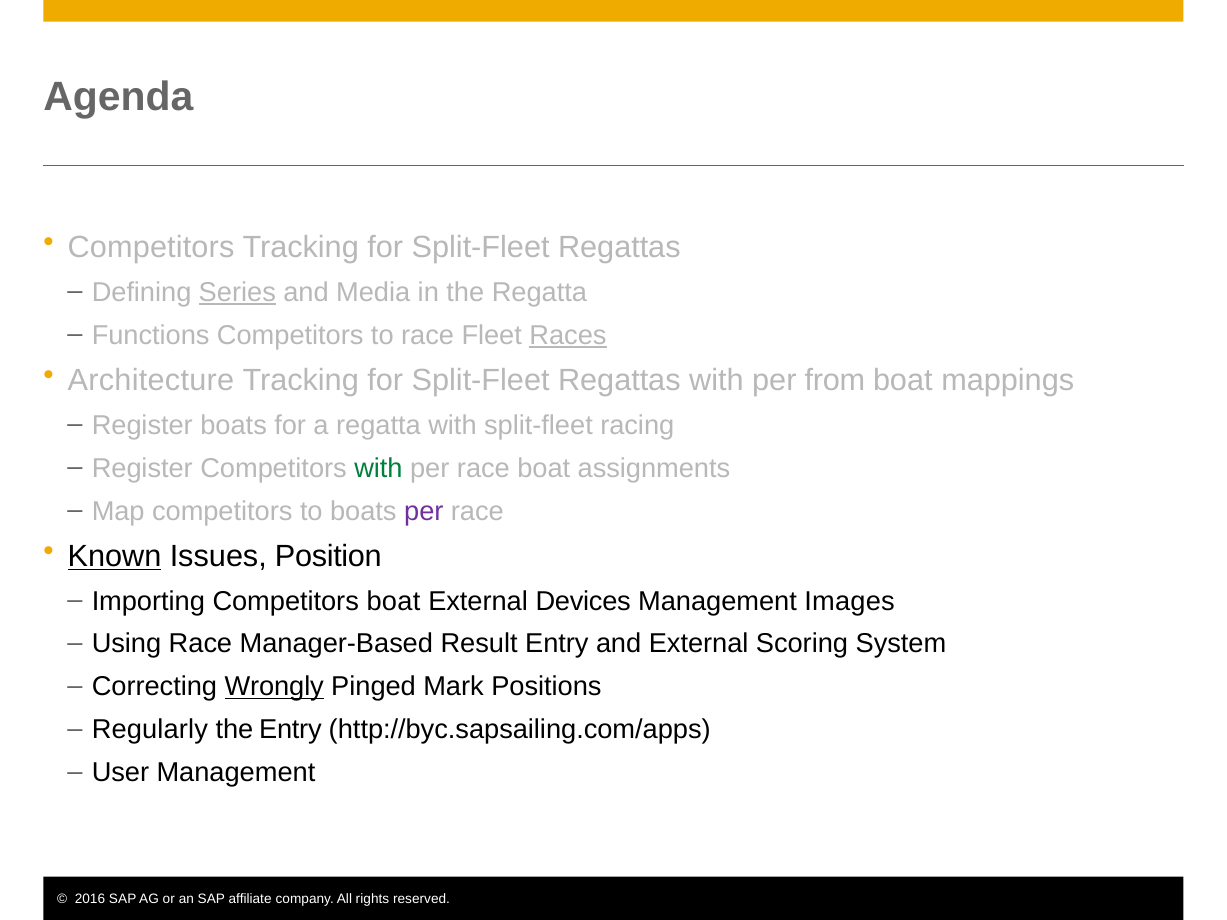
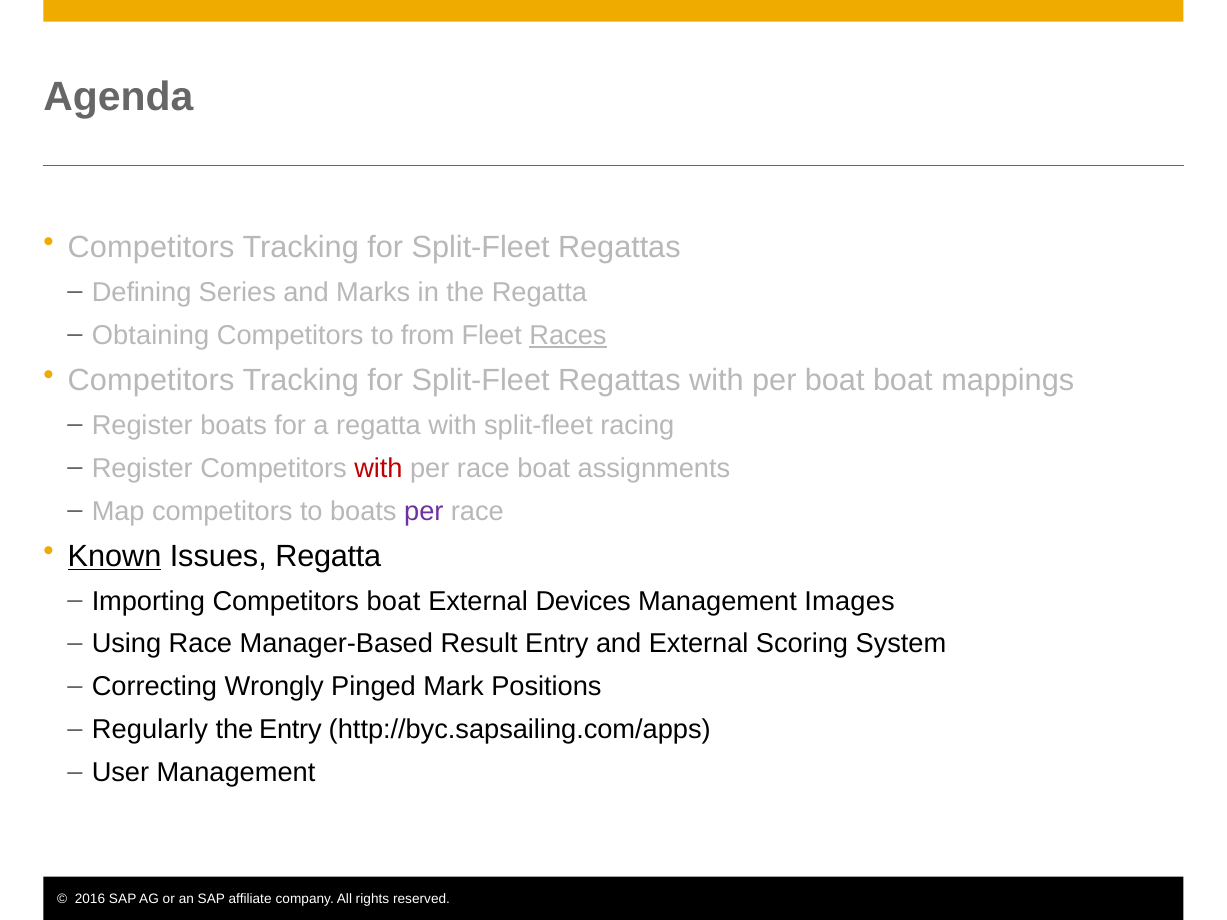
Series underline: present -> none
Media: Media -> Marks
Functions: Functions -> Obtaining
to race: race -> from
Architecture at (151, 381): Architecture -> Competitors
per from: from -> boat
with at (378, 468) colour: green -> red
Issues Position: Position -> Regatta
Wrongly underline: present -> none
